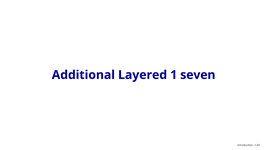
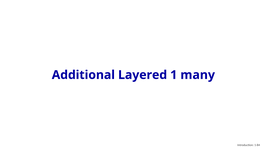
seven: seven -> many
